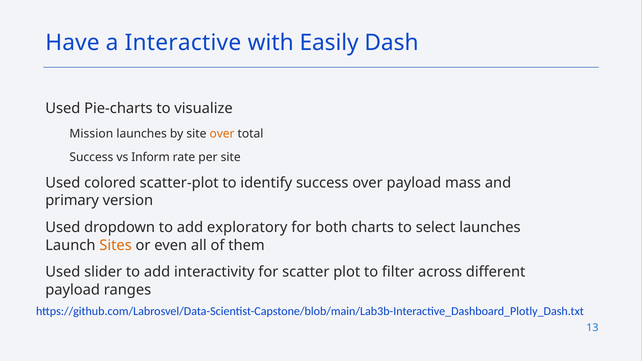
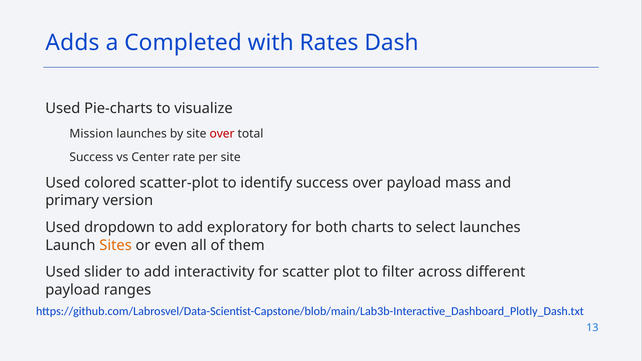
Have: Have -> Adds
Interactive: Interactive -> Completed
Easily: Easily -> Rates
over at (222, 134) colour: orange -> red
Inform: Inform -> Center
